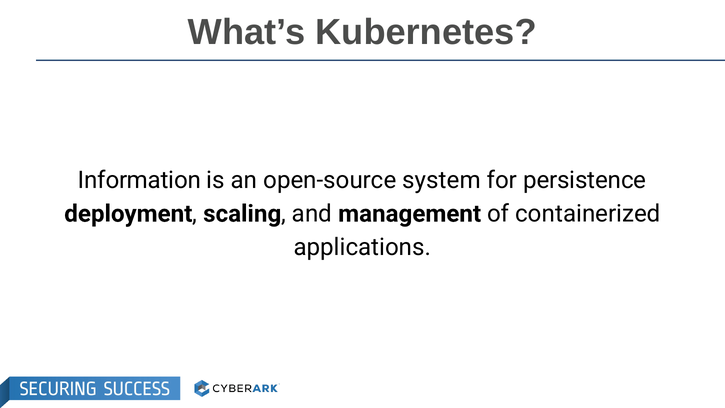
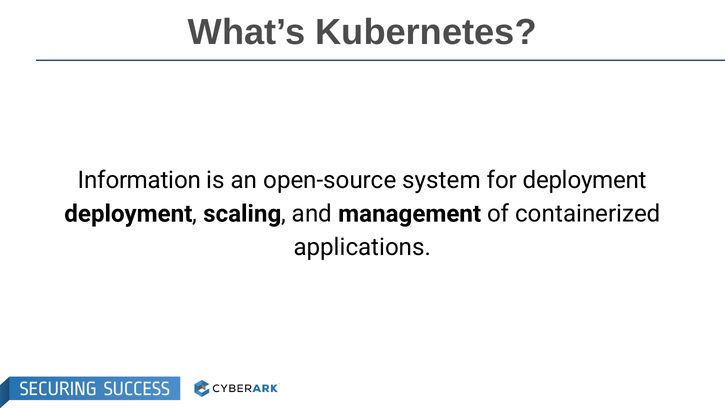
for persistence: persistence -> deployment
